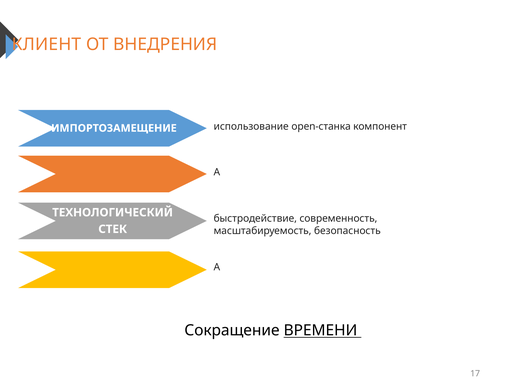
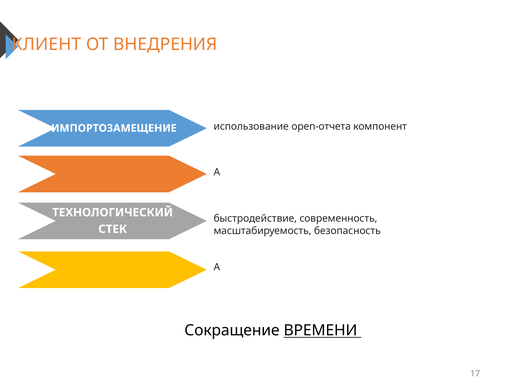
open-станка: open-станка -> open-отчета
